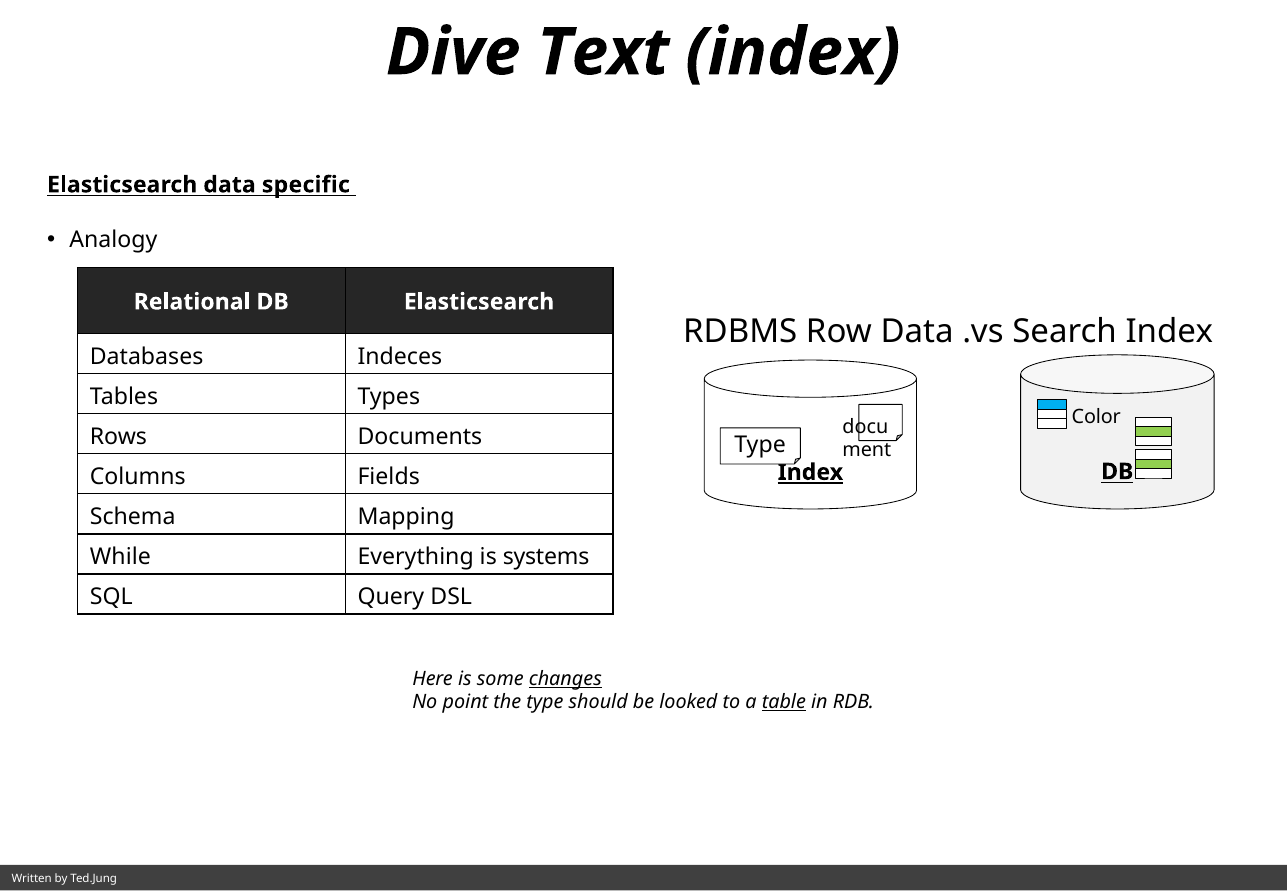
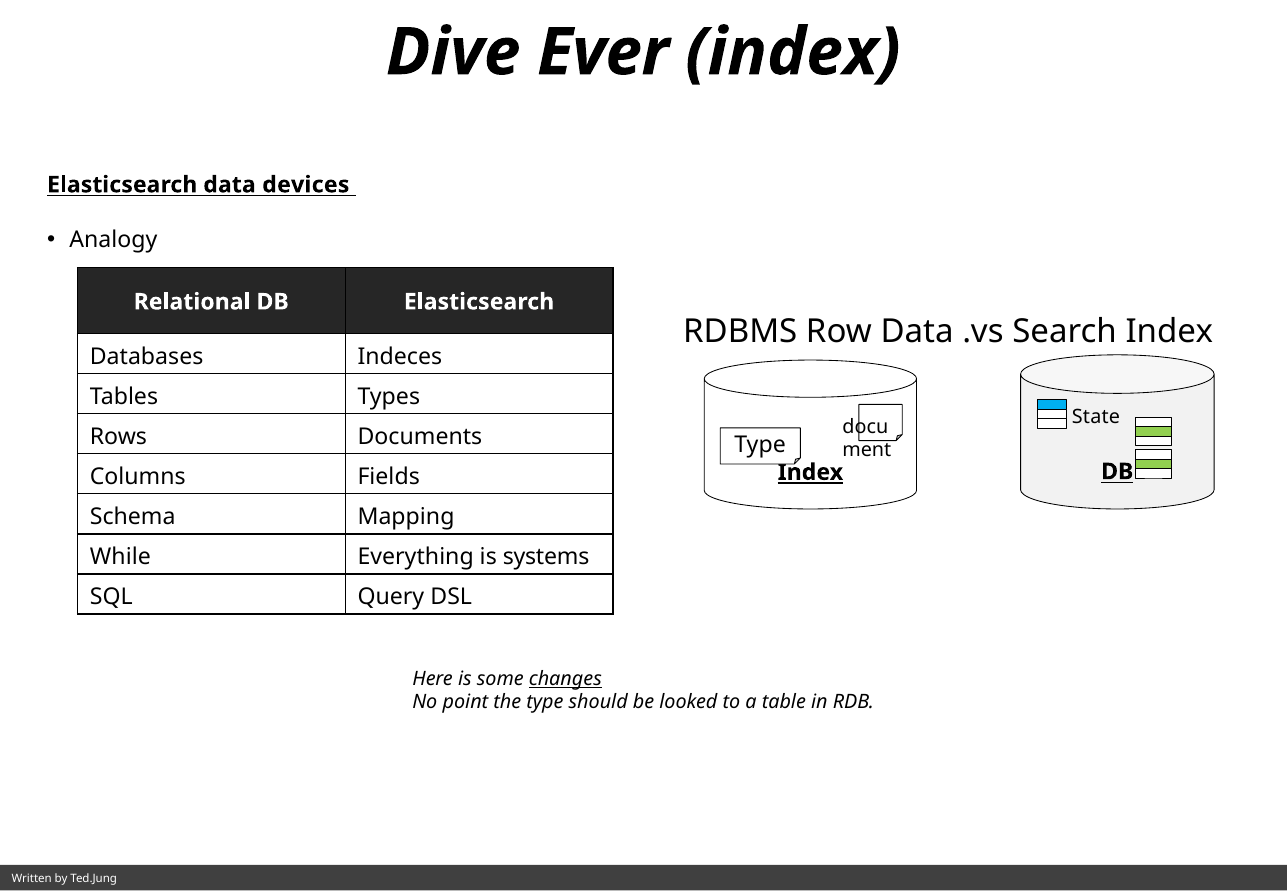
Text: Text -> Ever
specific: specific -> devices
Color: Color -> State
table underline: present -> none
